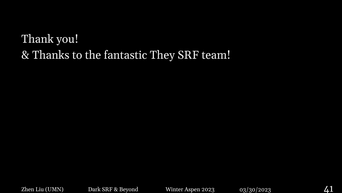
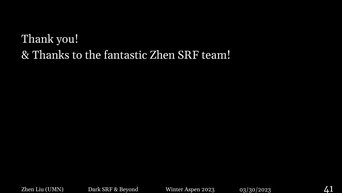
fantastic They: They -> Zhen
